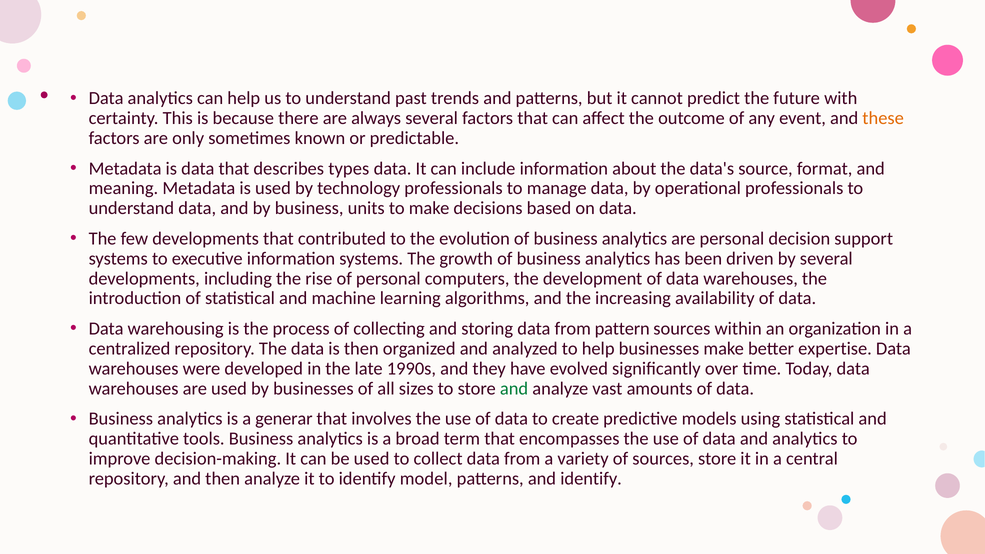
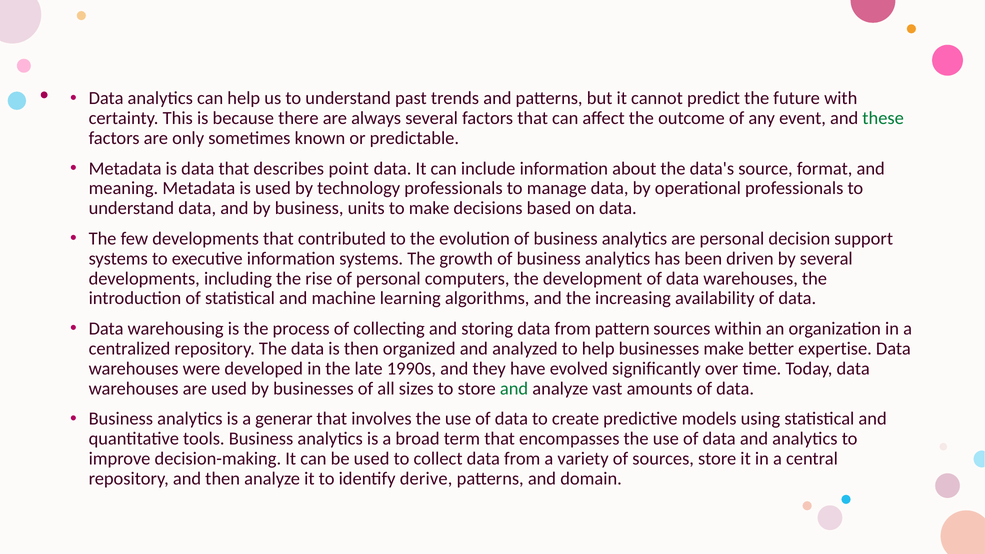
these colour: orange -> green
types: types -> point
model: model -> derive
and identify: identify -> domain
